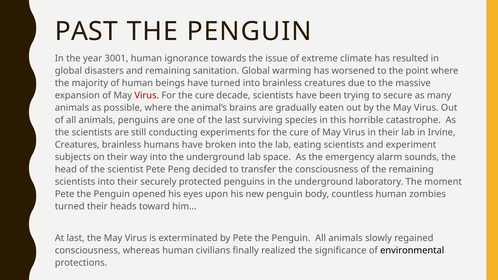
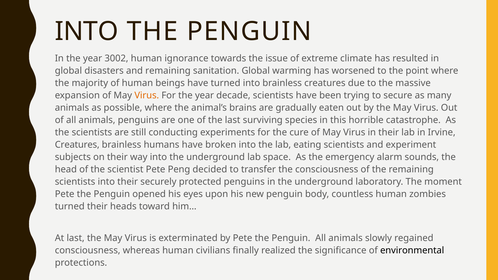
PAST at (86, 32): PAST -> INTO
3001: 3001 -> 3002
Virus at (147, 96) colour: red -> orange
cure at (205, 96): cure -> year
